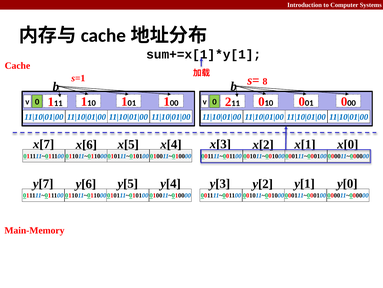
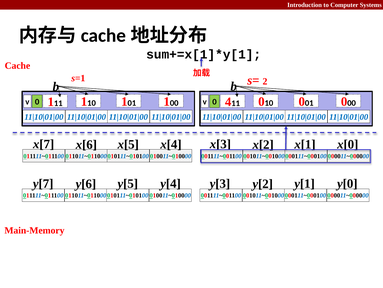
8: 8 -> 2
2: 2 -> 4
